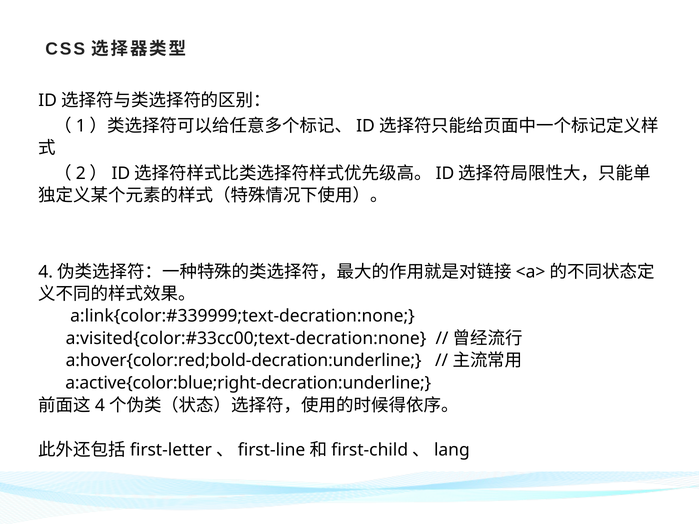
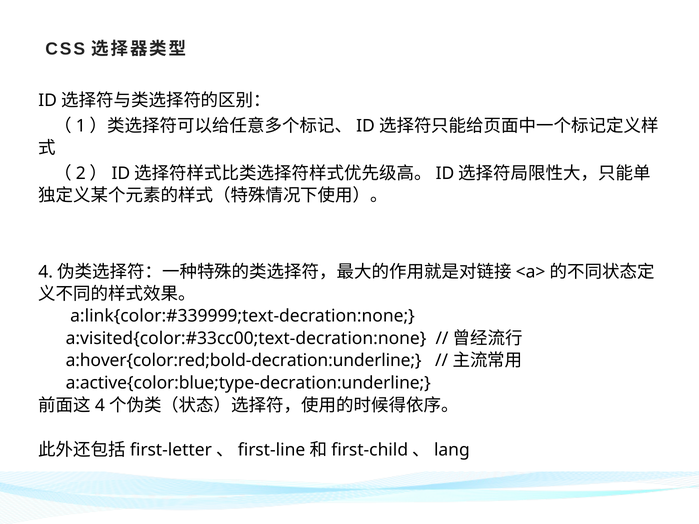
a:active{color:blue;right-decration:underline: a:active{color:blue;right-decration:underline -> a:active{color:blue;type-decration:underline
